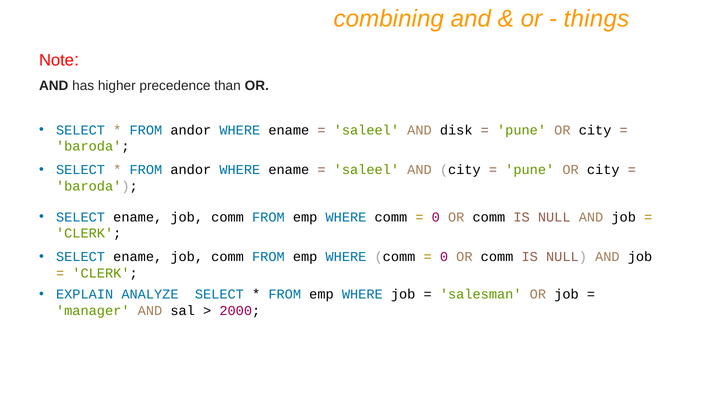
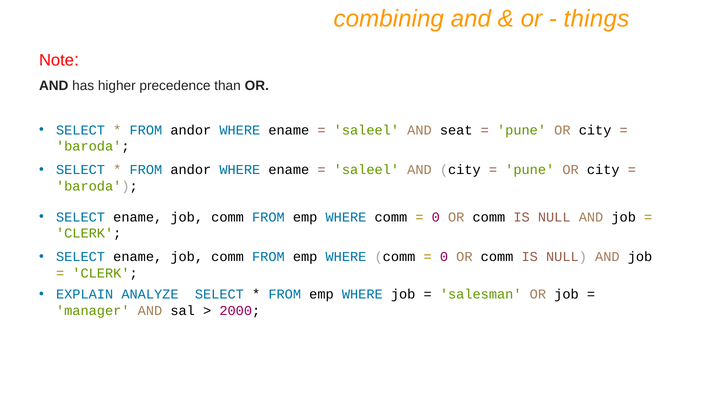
disk: disk -> seat
